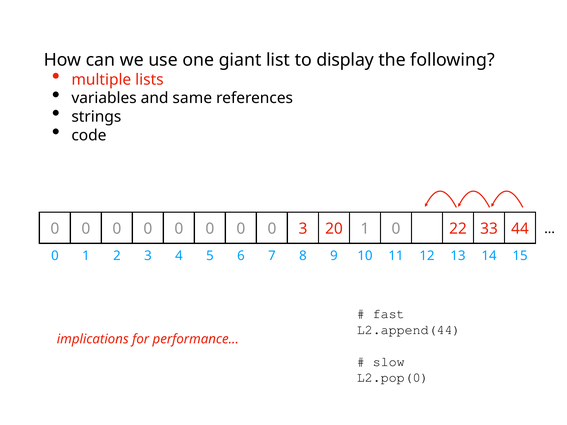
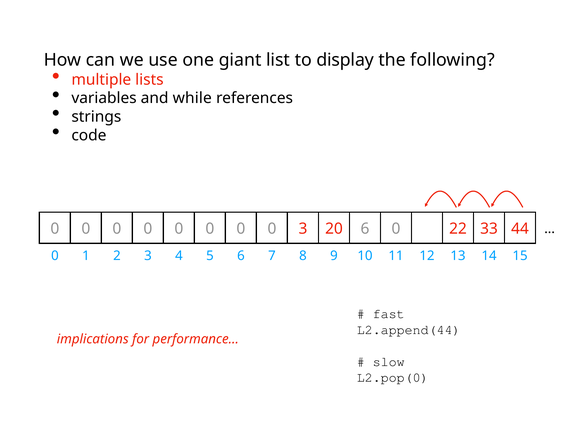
same: same -> while
20 1: 1 -> 6
